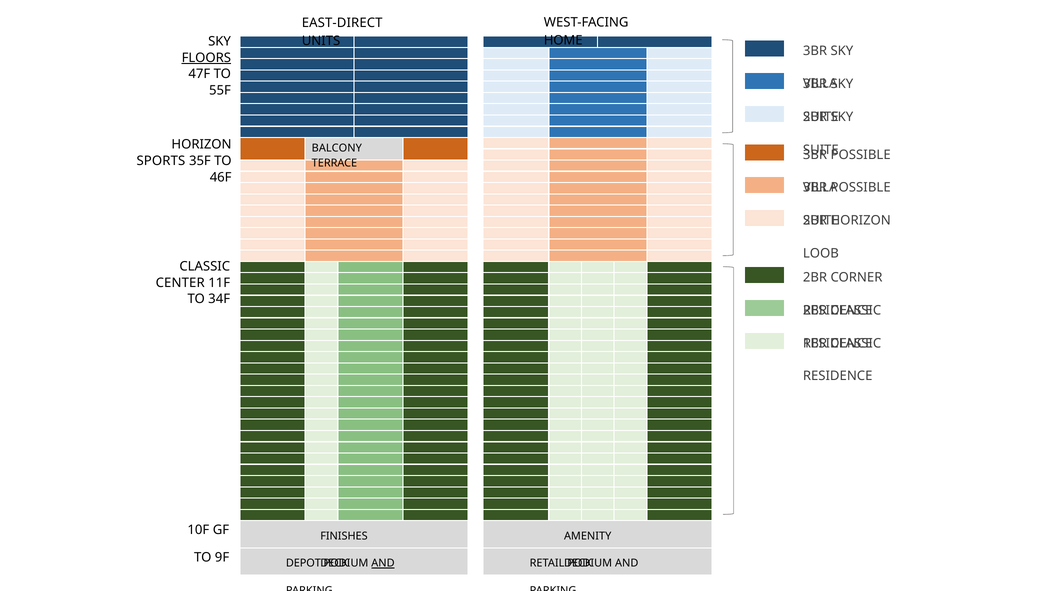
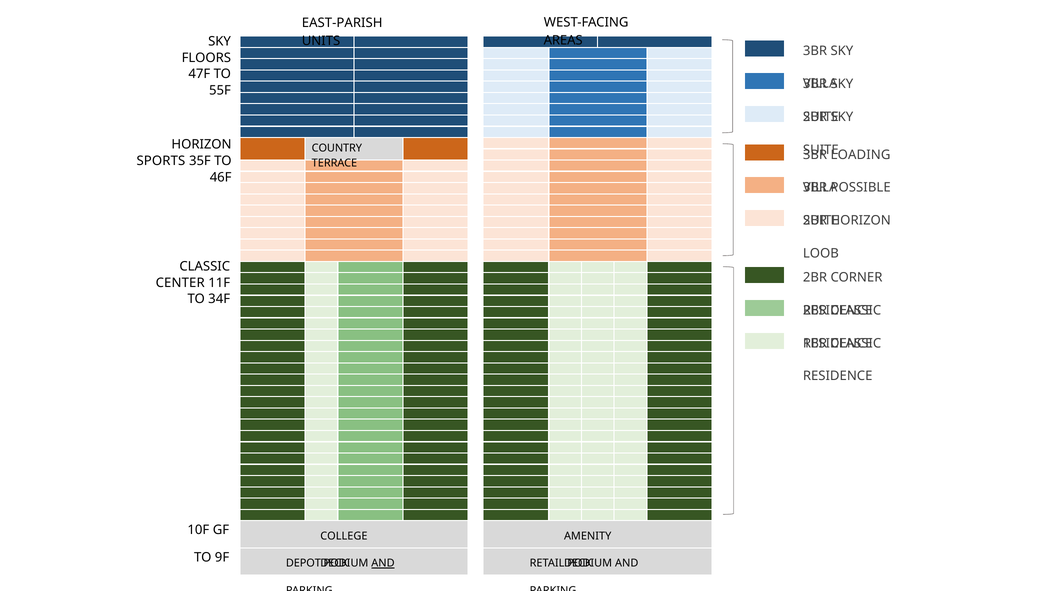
EAST-DIRECT: EAST-DIRECT -> EAST-PARISH
HOME: HOME -> AREAS
FLOORS underline: present -> none
BALCONY: BALCONY -> COUNTRY
POSSIBLE at (861, 155): POSSIBLE -> LOADING
FINISHES: FINISHES -> COLLEGE
